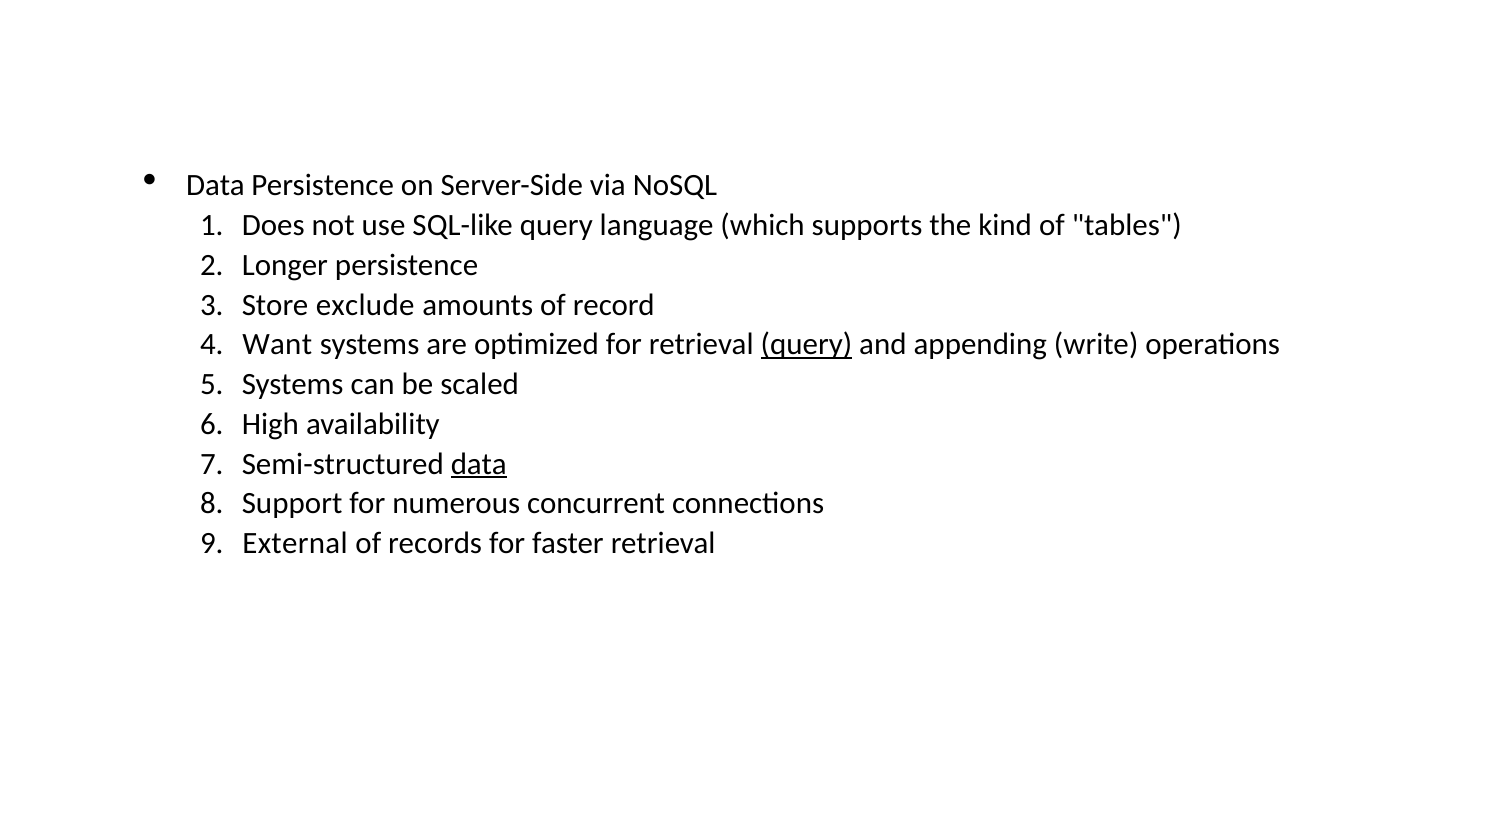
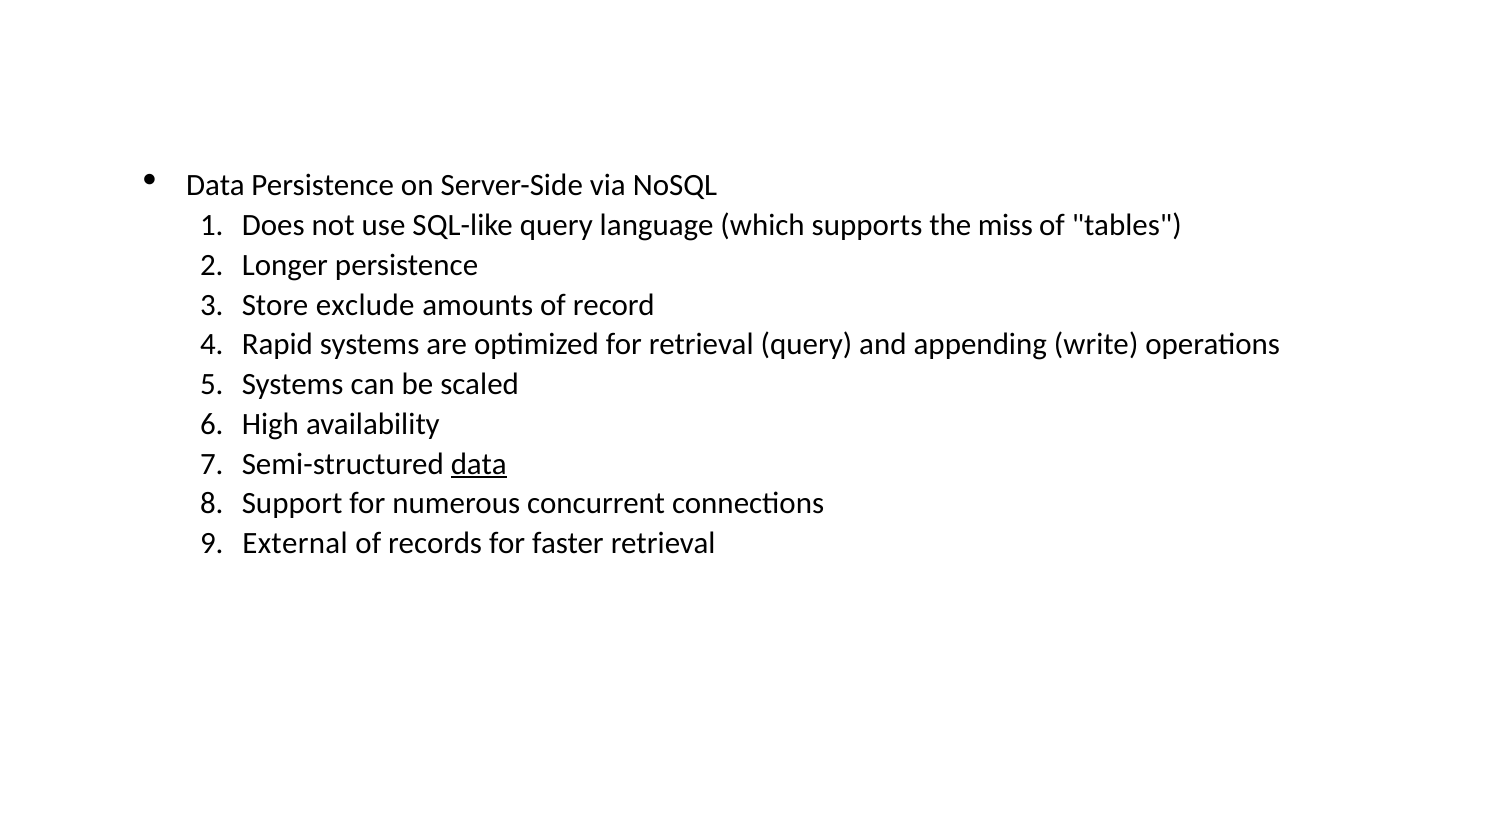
kind: kind -> miss
Want: Want -> Rapid
query at (806, 344) underline: present -> none
